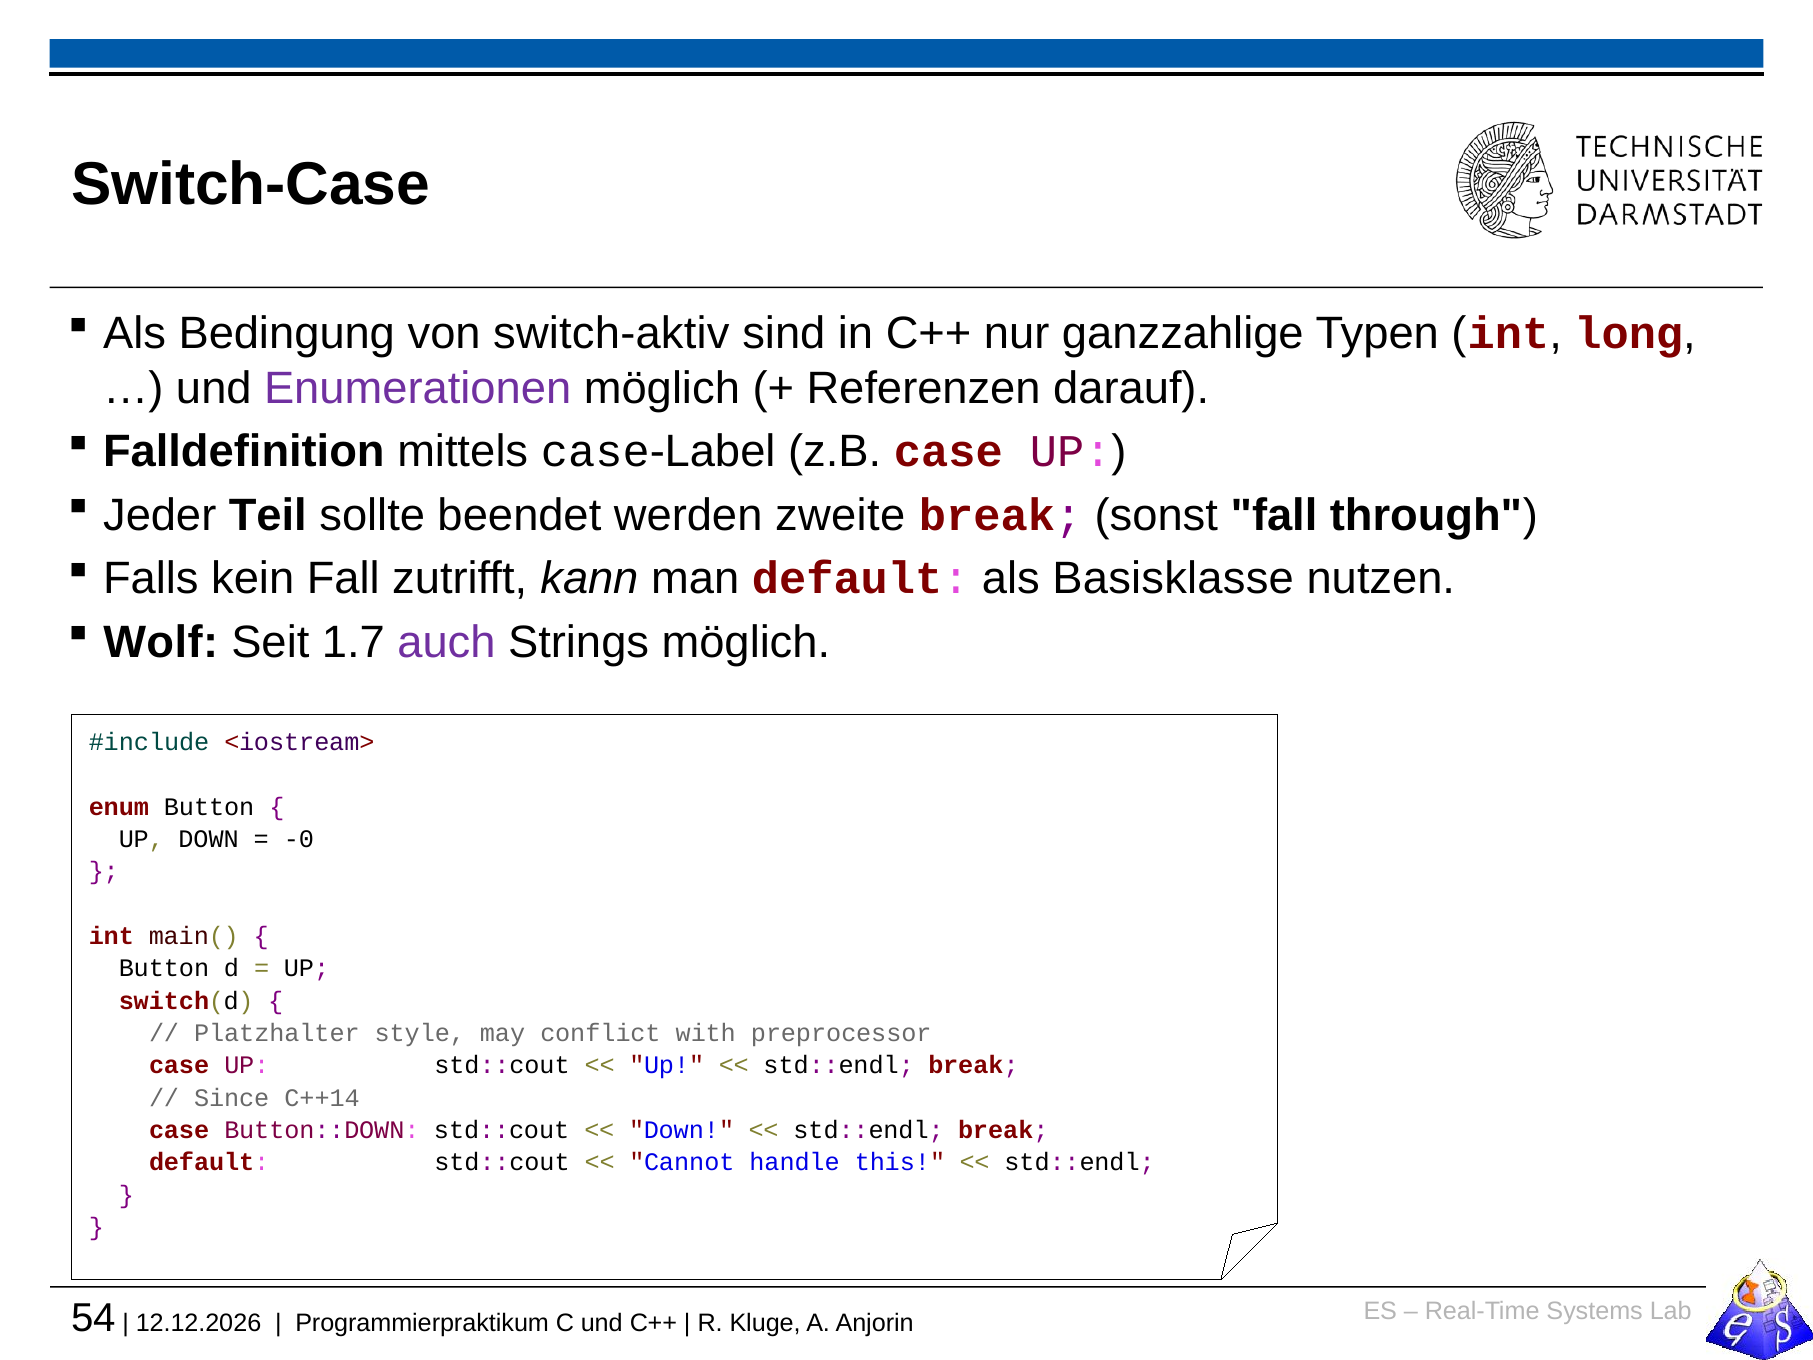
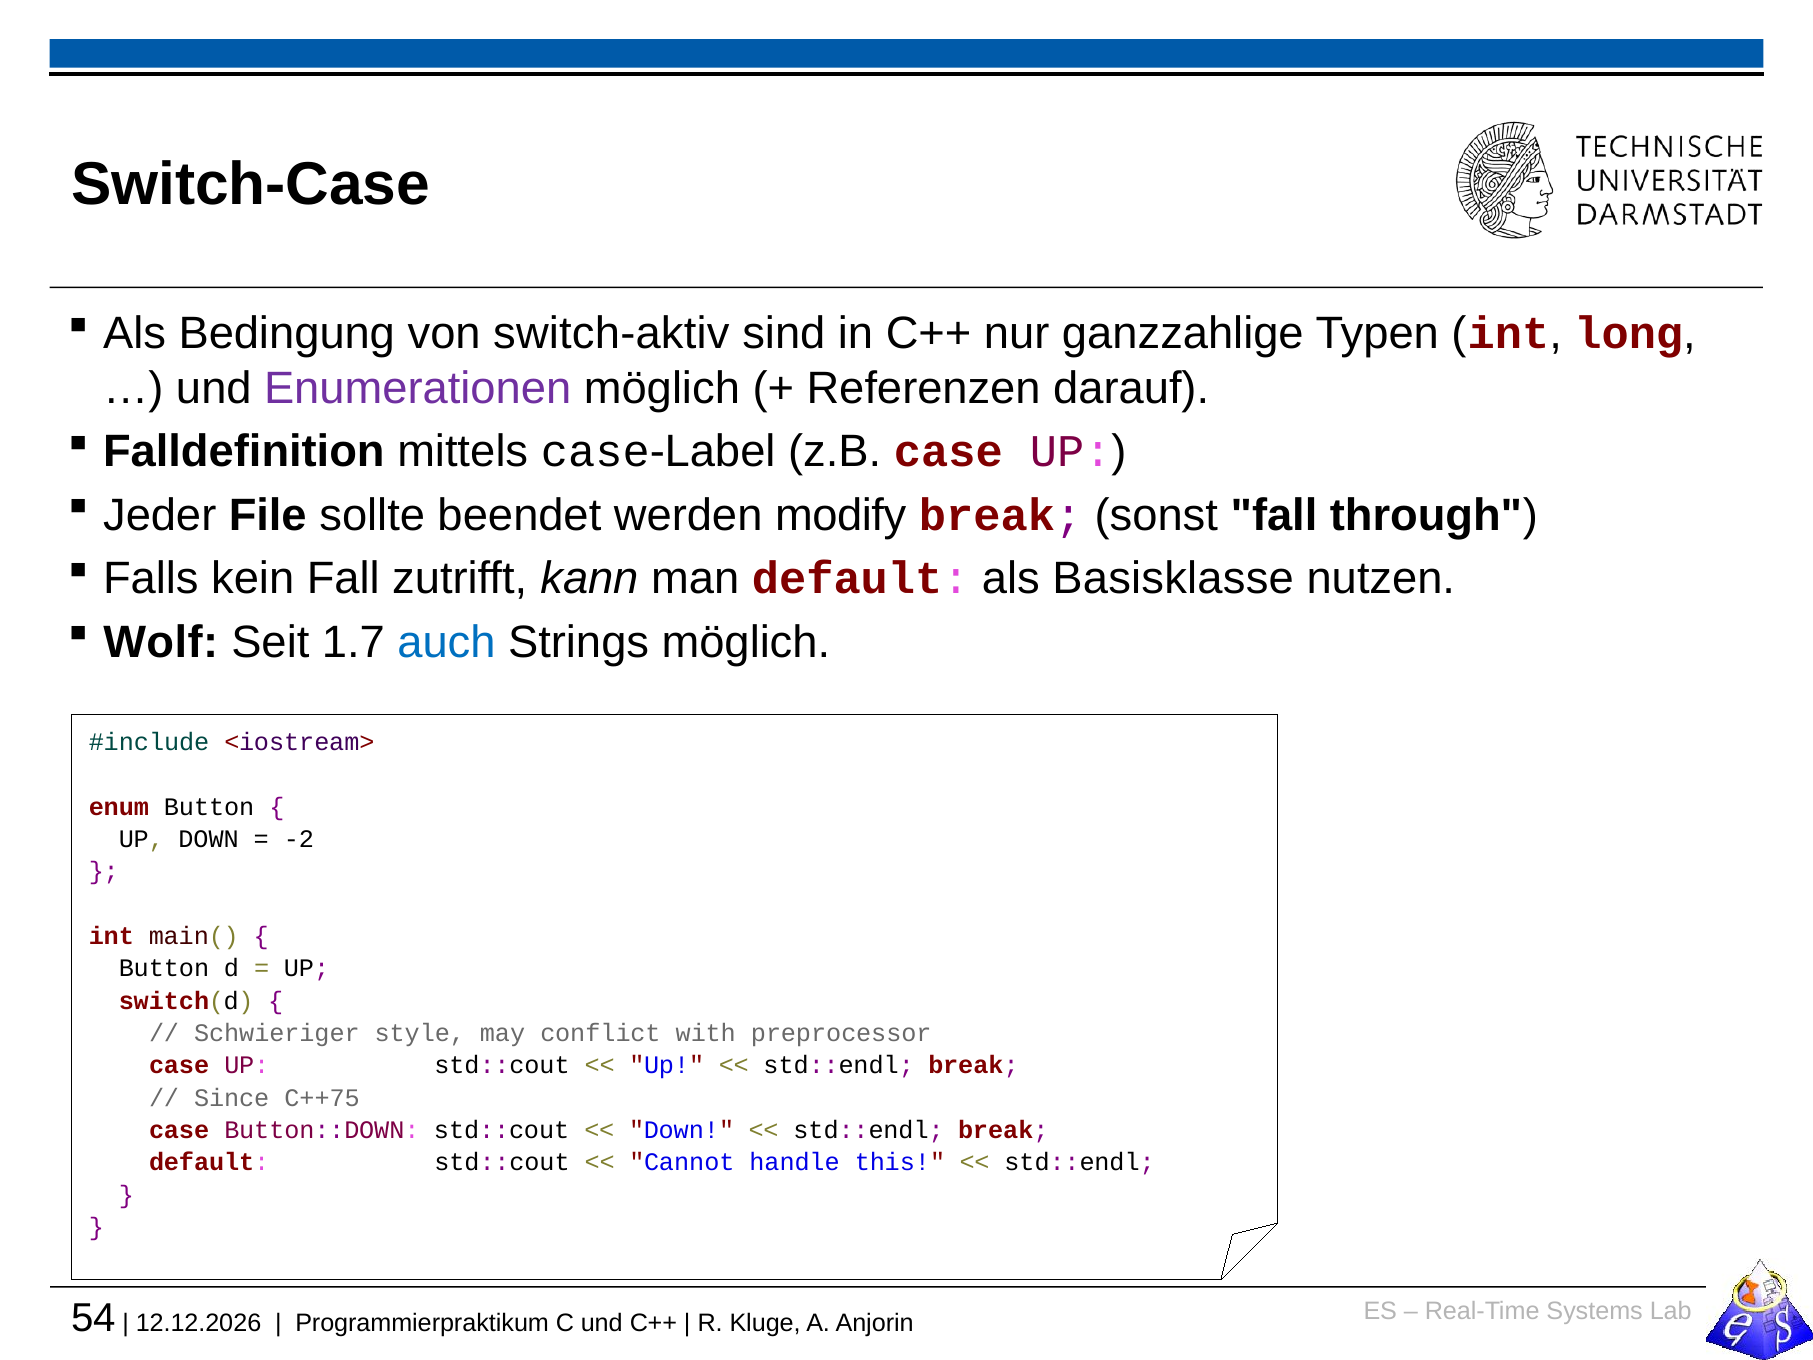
Teil: Teil -> File
zweite: zweite -> modify
auch colour: purple -> blue
-0: -0 -> -2
Platzhalter: Platzhalter -> Schwieriger
C++14: C++14 -> C++75
